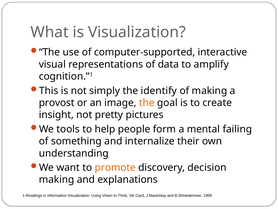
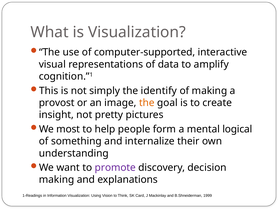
tools: tools -> most
failing: failing -> logical
promote colour: orange -> purple
